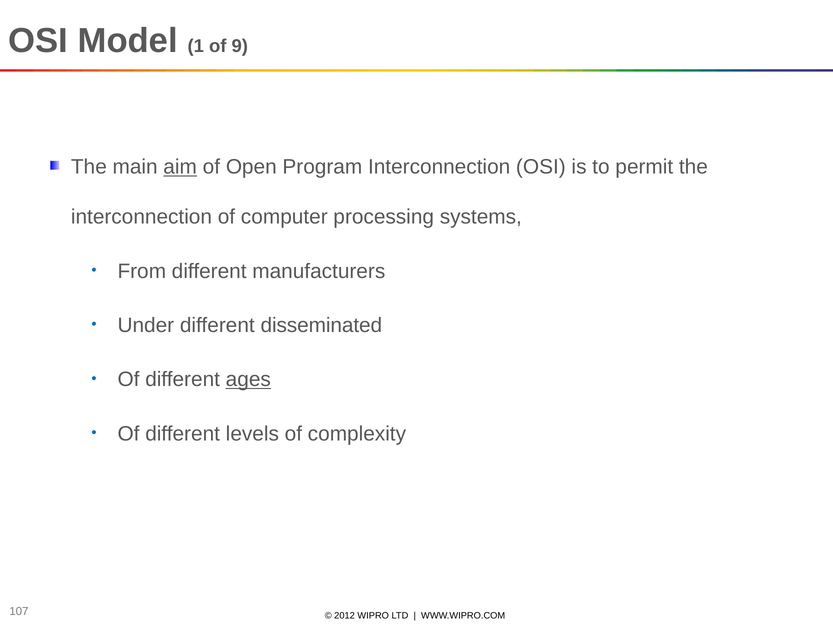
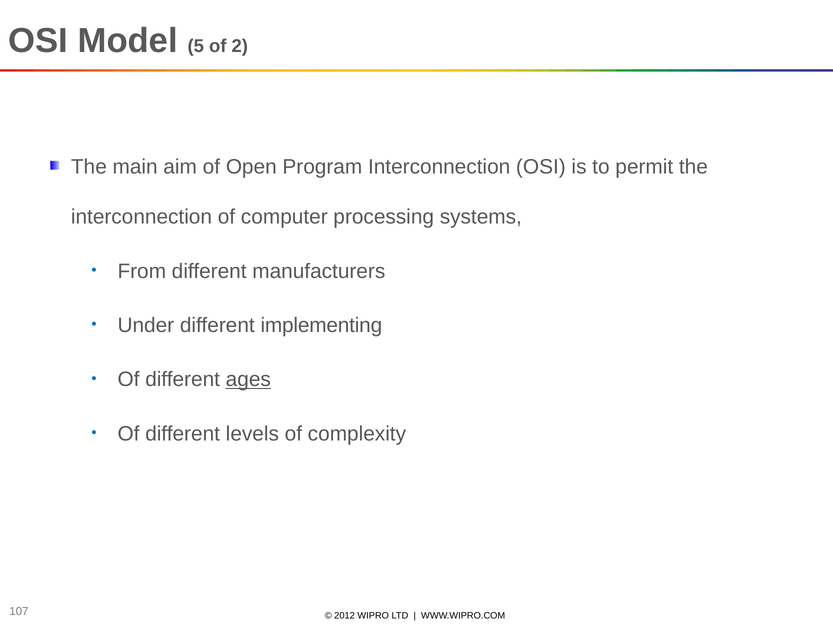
1: 1 -> 5
9: 9 -> 2
aim underline: present -> none
disseminated: disseminated -> implementing
